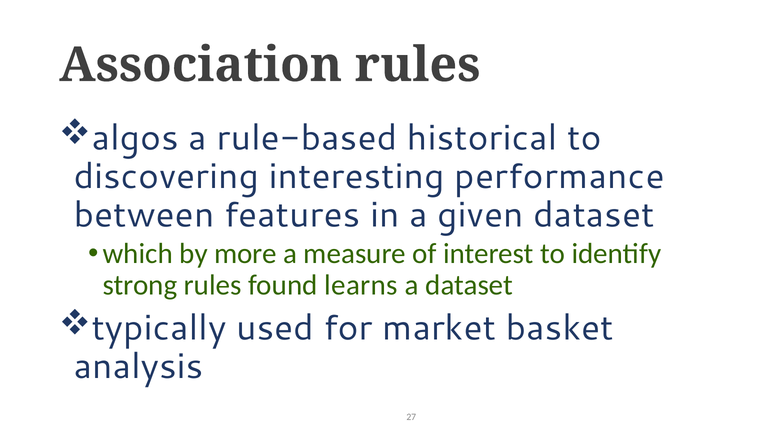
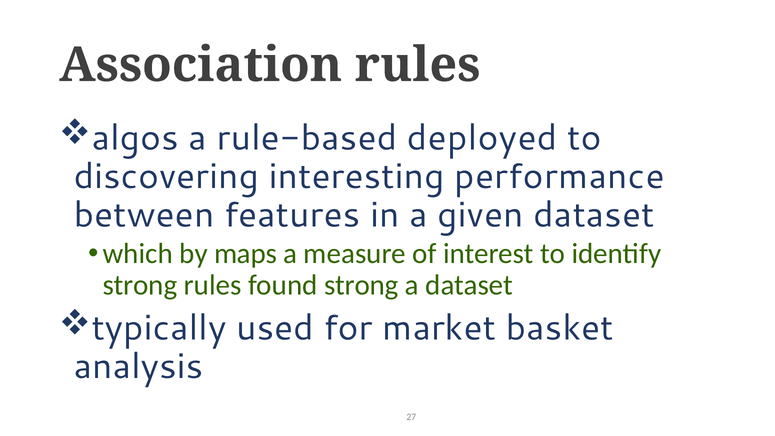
historical: historical -> deployed
more: more -> maps
found learns: learns -> strong
